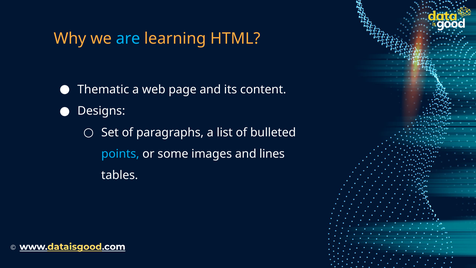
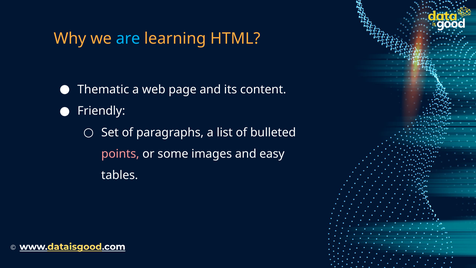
Designs: Designs -> Friendly
points colour: light blue -> pink
lines: lines -> easy
